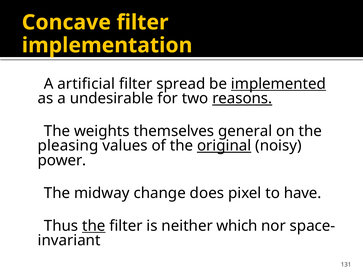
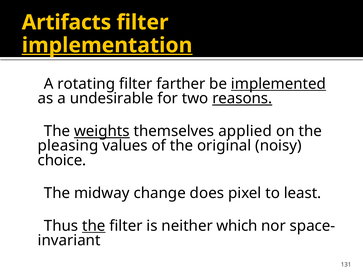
Concave: Concave -> Artifacts
implementation underline: none -> present
artificial: artificial -> rotating
spread: spread -> farther
weights underline: none -> present
general: general -> applied
original underline: present -> none
power: power -> choice
have: have -> least
